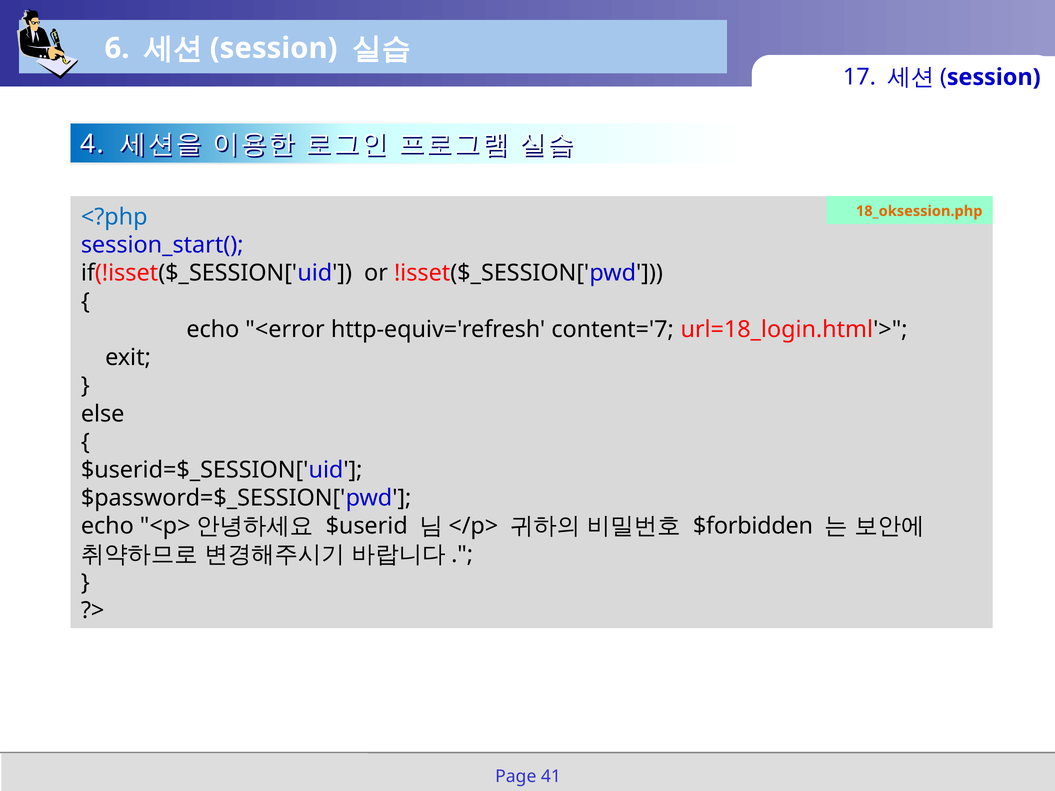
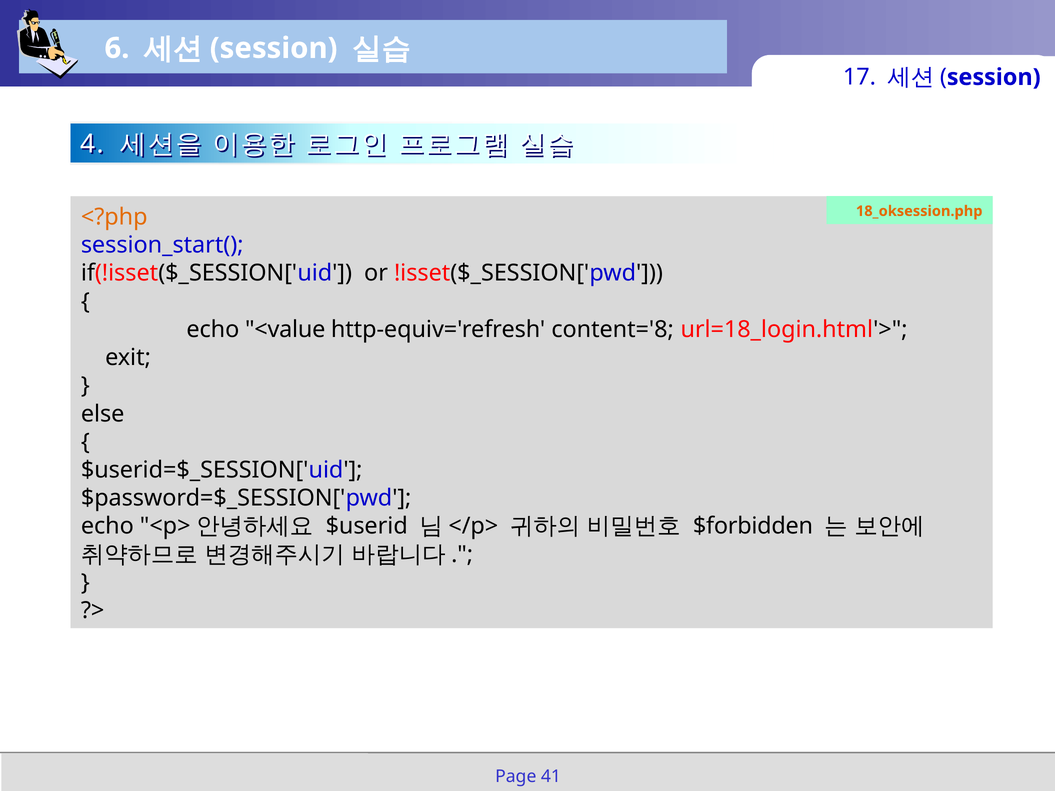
<?php colour: blue -> orange
<error: <error -> <value
content='7: content='7 -> content='8
